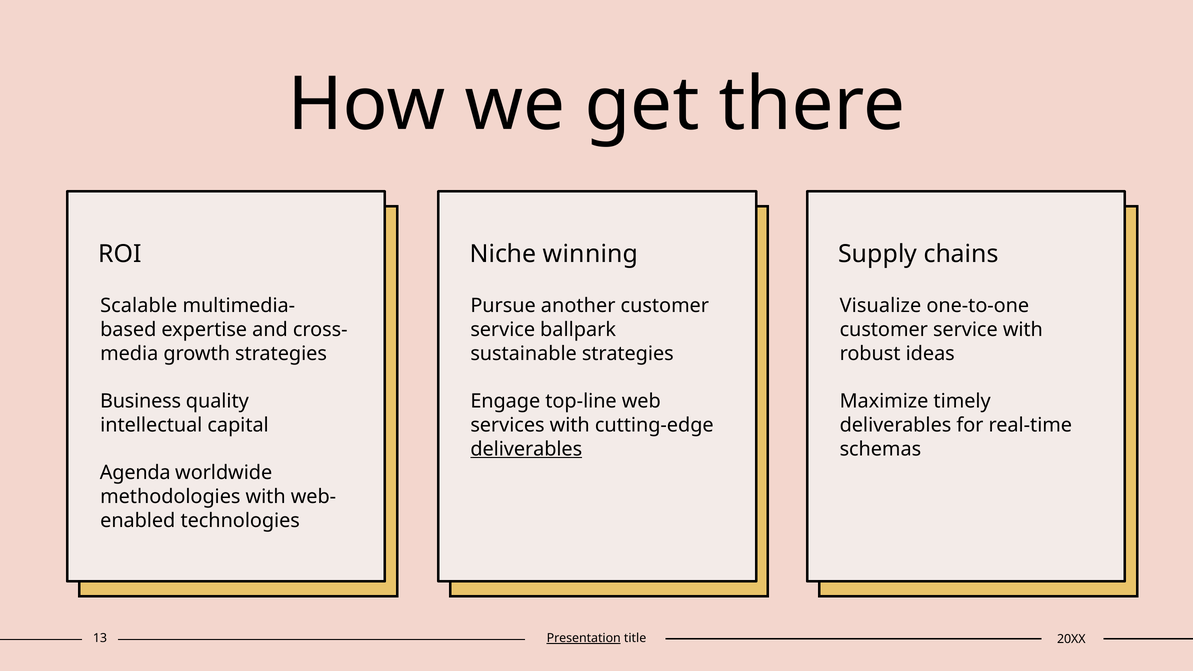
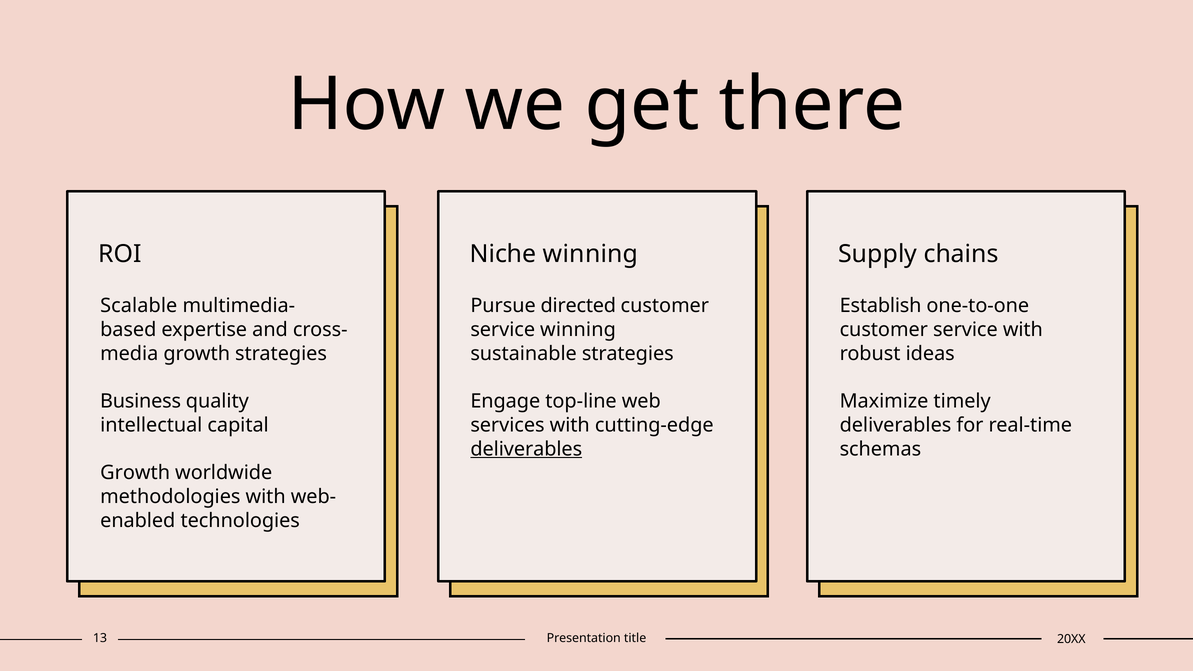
another: another -> directed
Visualize: Visualize -> Establish
service ballpark: ballpark -> winning
Agenda at (135, 473): Agenda -> Growth
Presentation underline: present -> none
